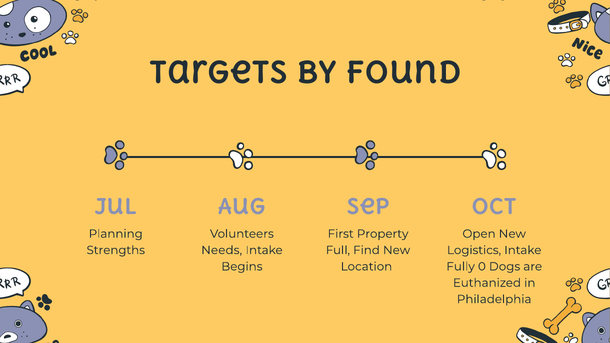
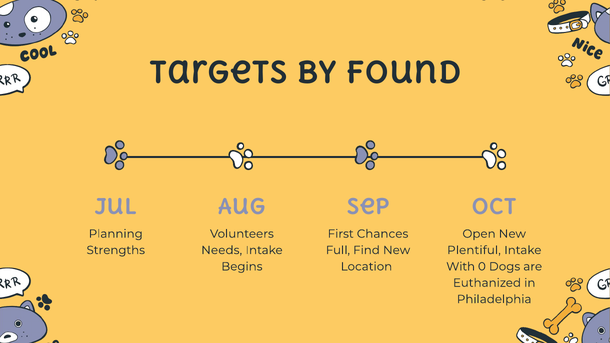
Property: Property -> Chances
Logistics: Logistics -> Plentiful
Fully: Fully -> With
